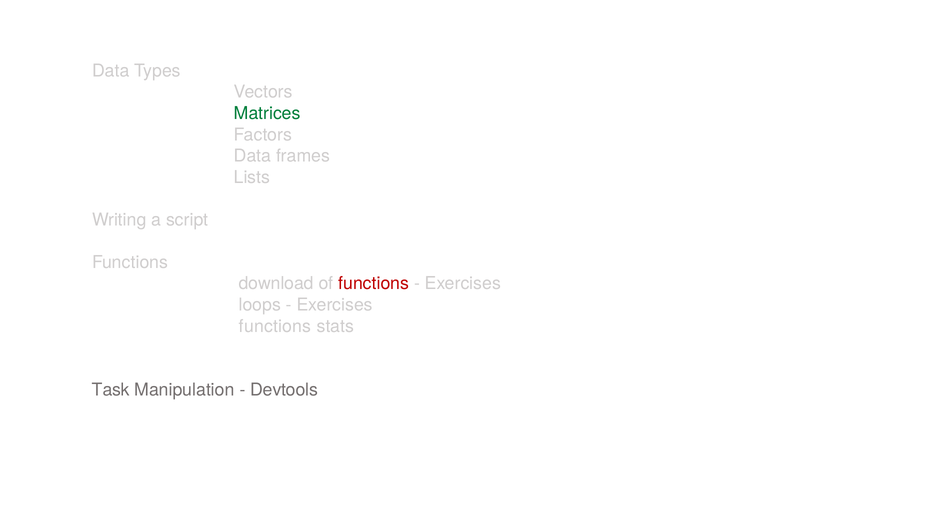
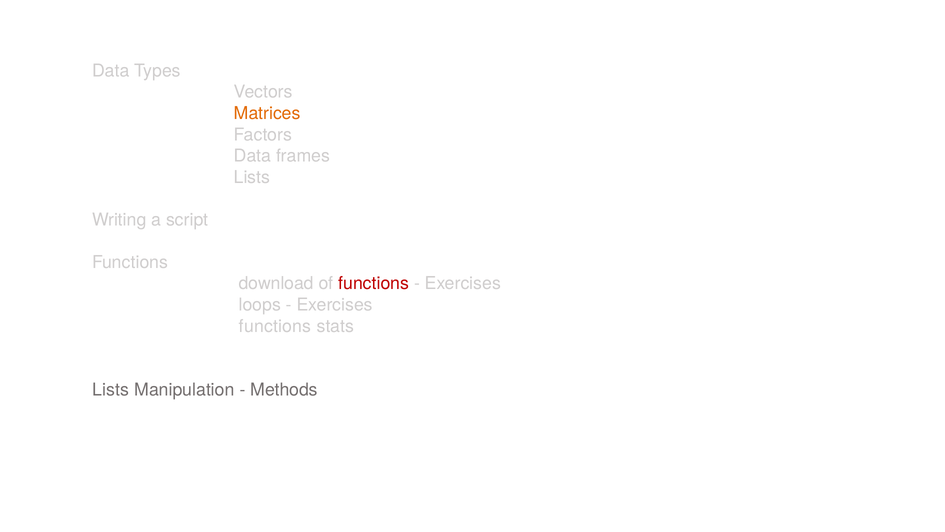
Matrices colour: green -> orange
Task at (111, 390): Task -> Lists
Devtools: Devtools -> Methods
